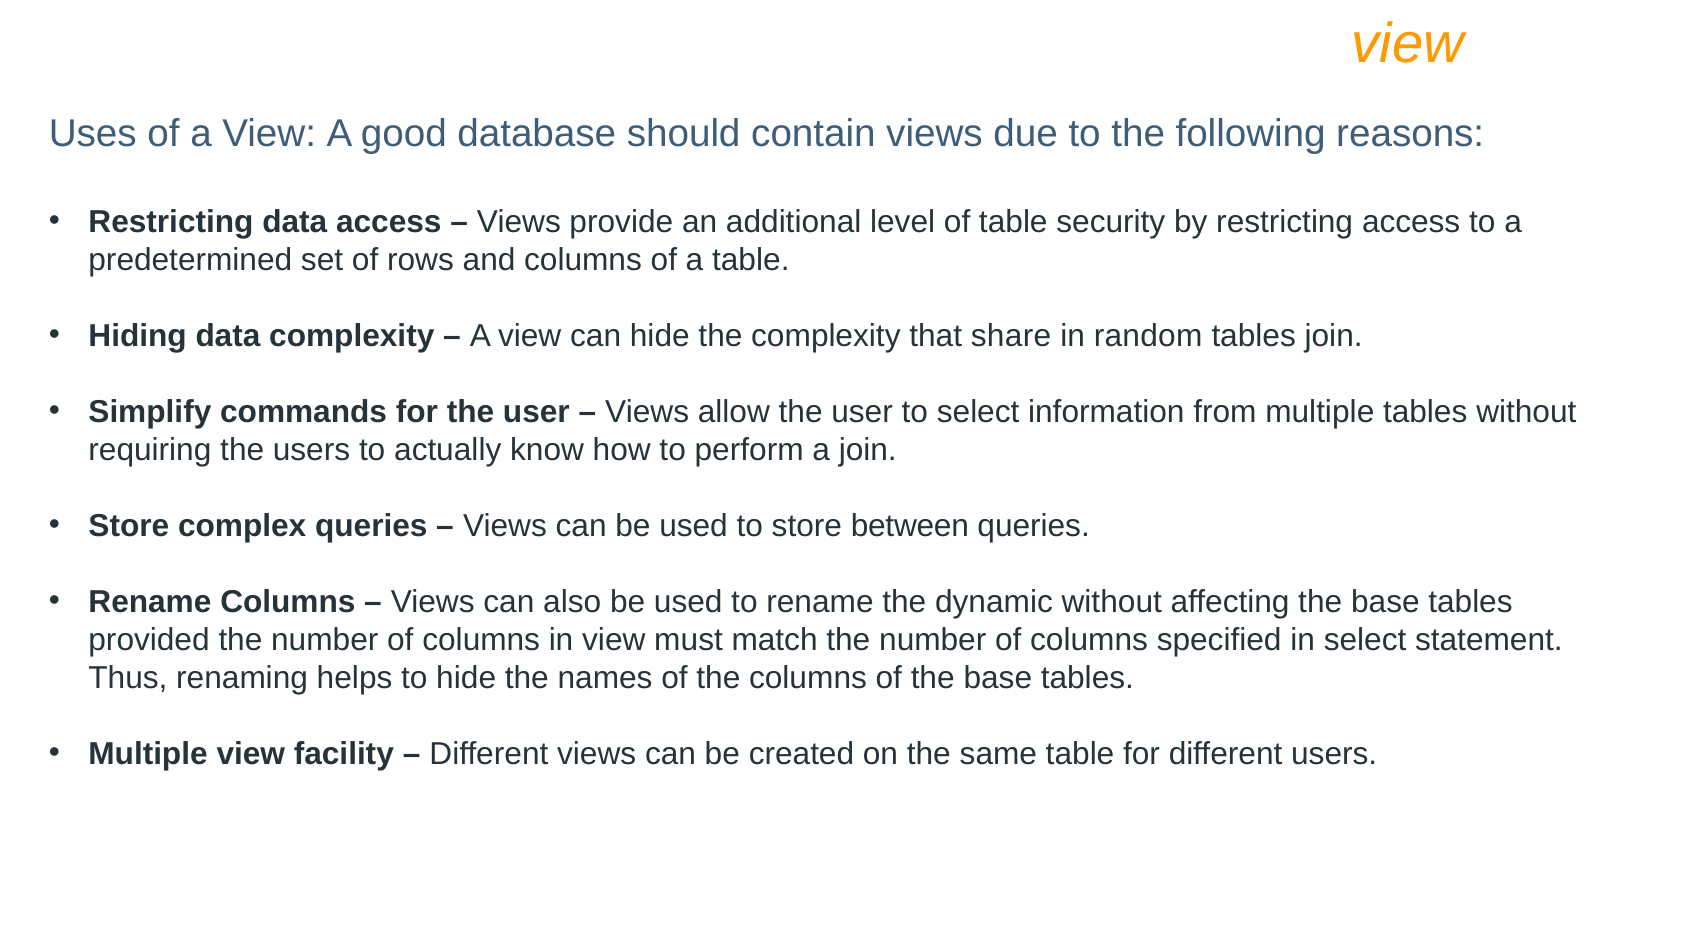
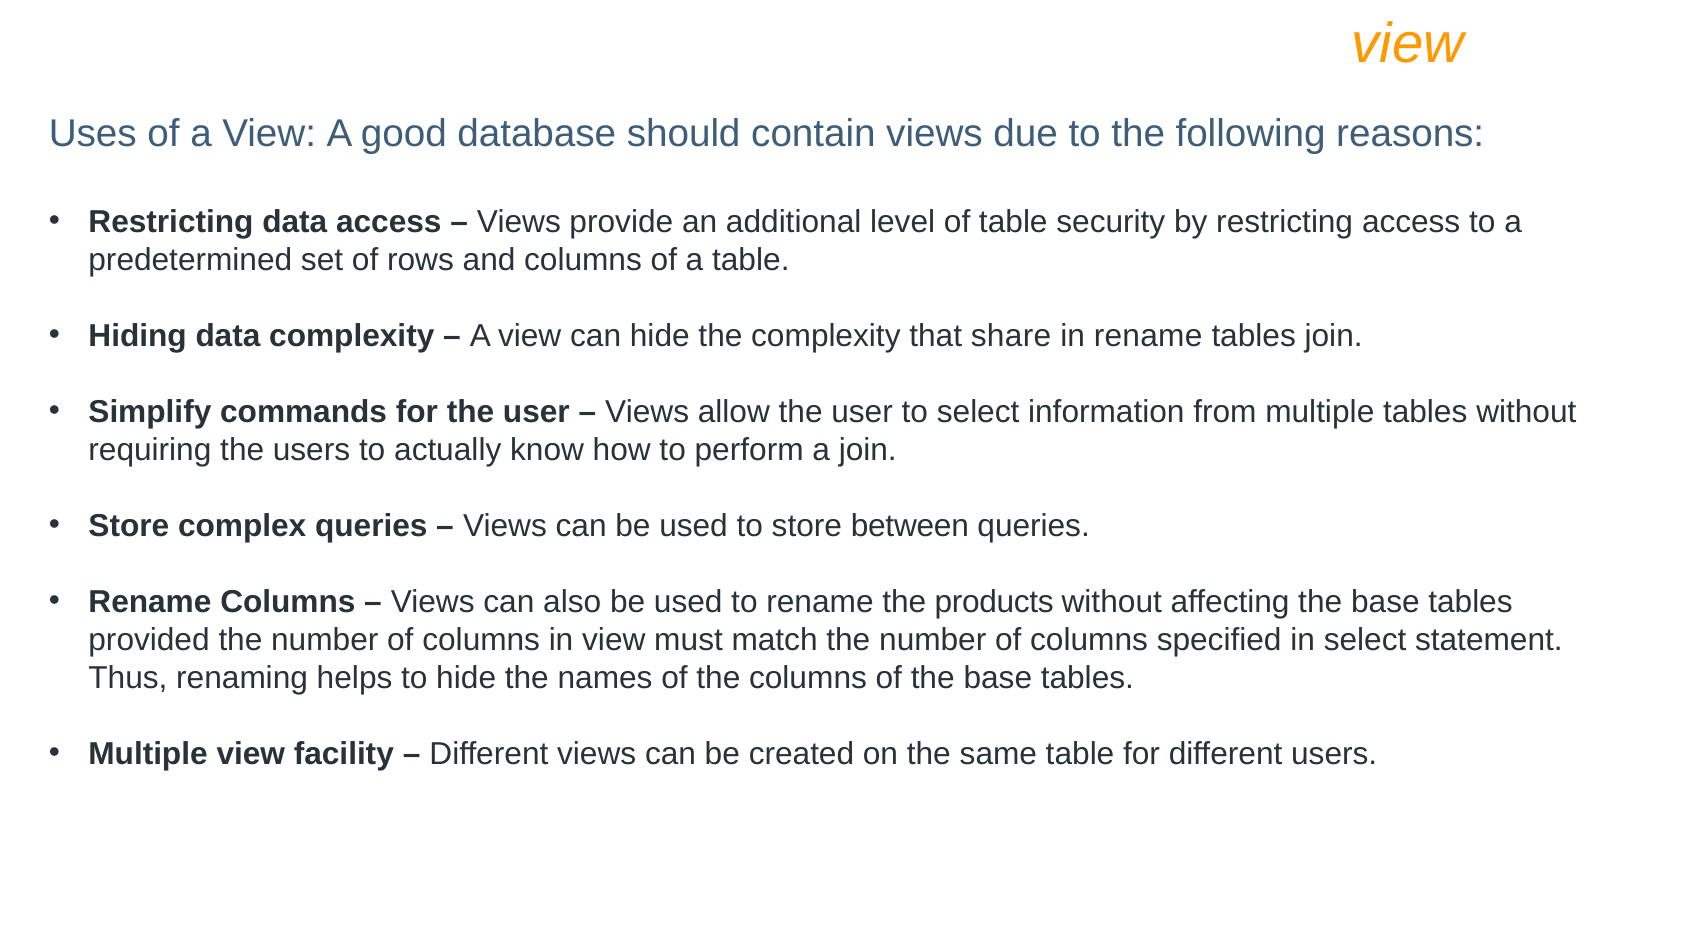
in random: random -> rename
dynamic: dynamic -> products
